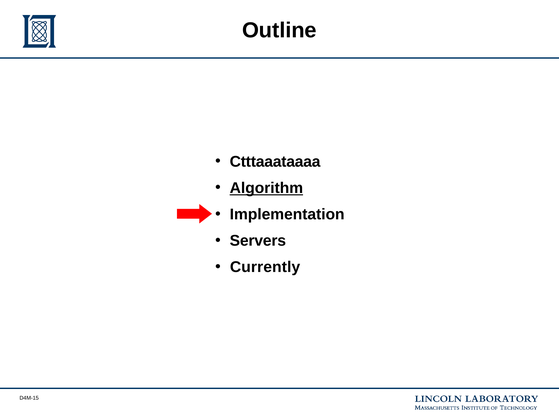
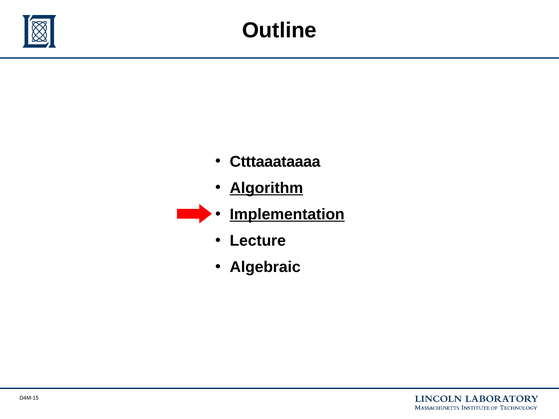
Implementation underline: none -> present
Servers: Servers -> Lecture
Currently: Currently -> Algebraic
